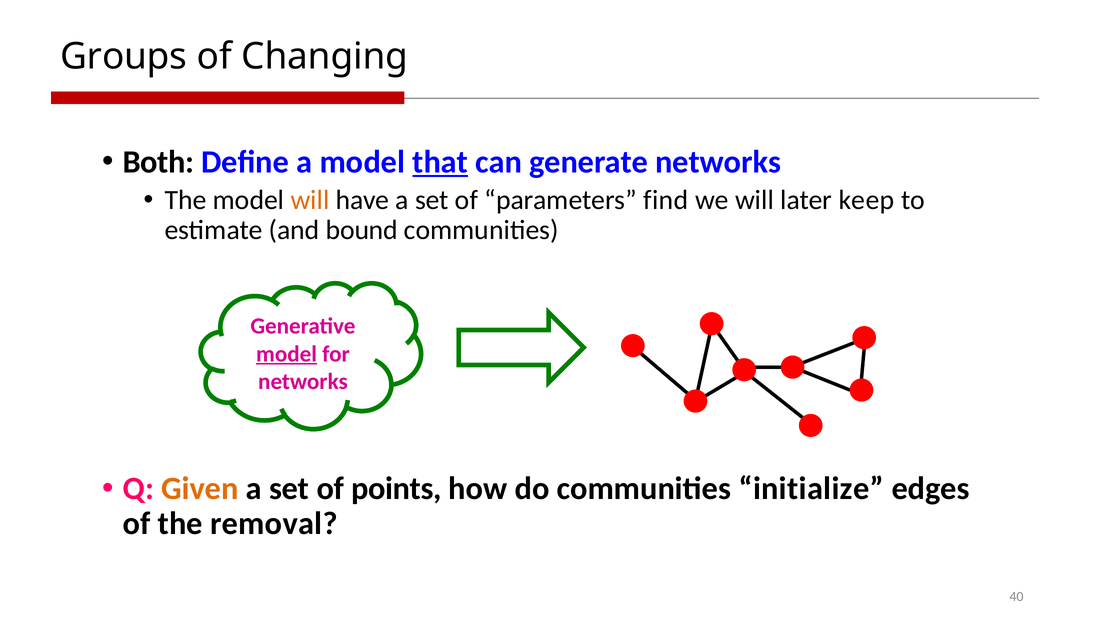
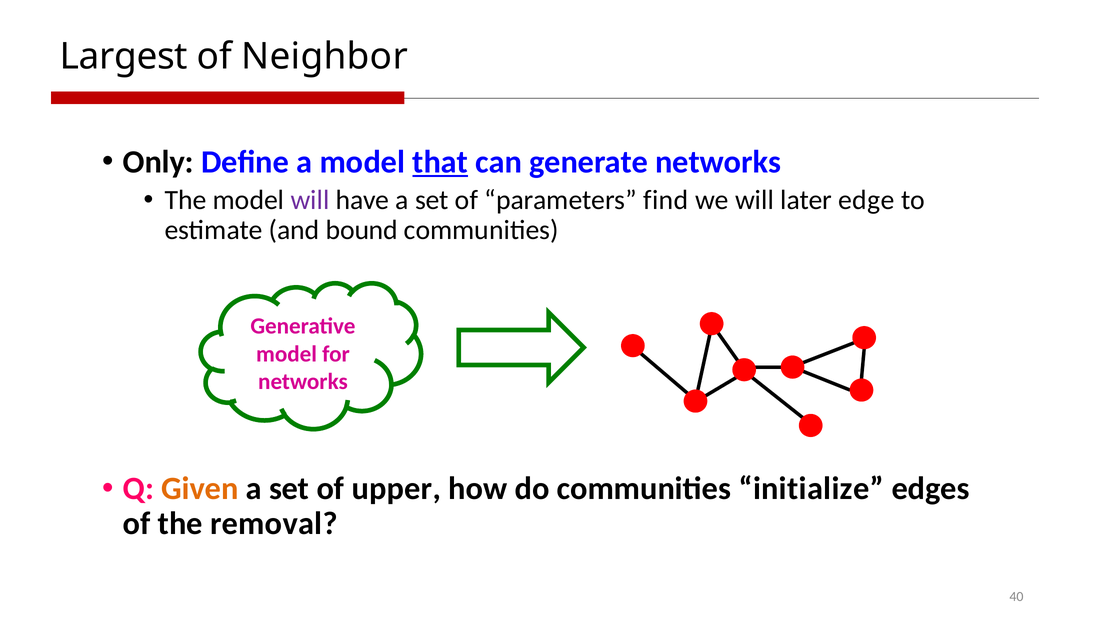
Groups: Groups -> Largest
Changing: Changing -> Neighbor
Both: Both -> Only
will at (310, 200) colour: orange -> purple
keep: keep -> edge
model at (287, 354) underline: present -> none
points: points -> upper
